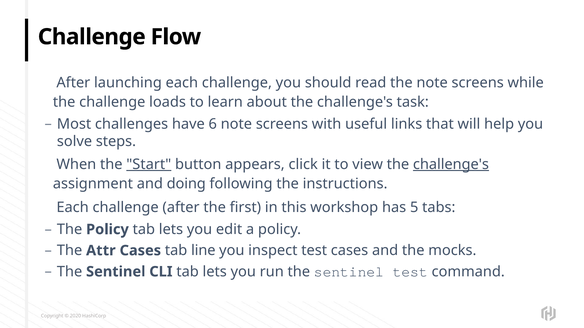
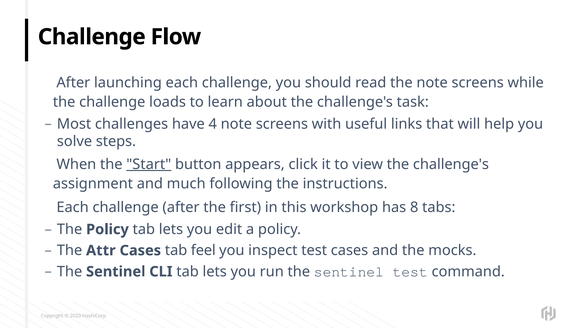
6: 6 -> 4
challenge's at (451, 165) underline: present -> none
doing: doing -> much
5: 5 -> 8
line: line -> feel
